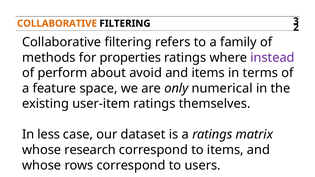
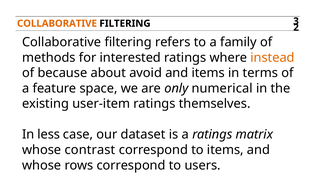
properties: properties -> interested
instead colour: purple -> orange
perform: perform -> because
research: research -> contrast
